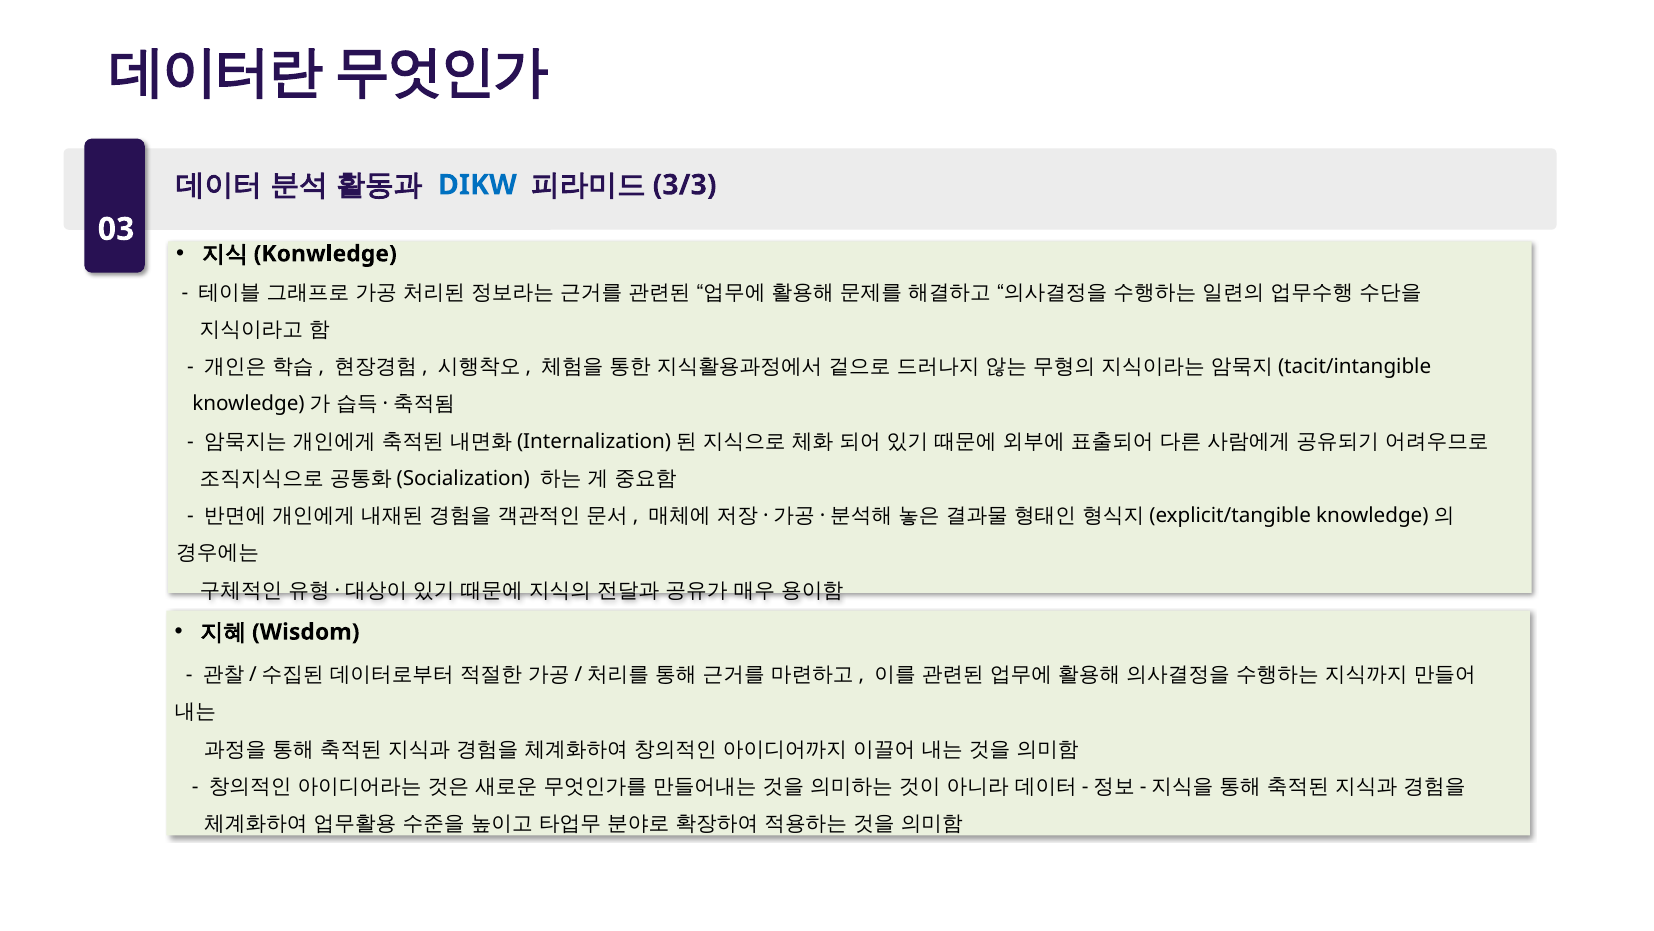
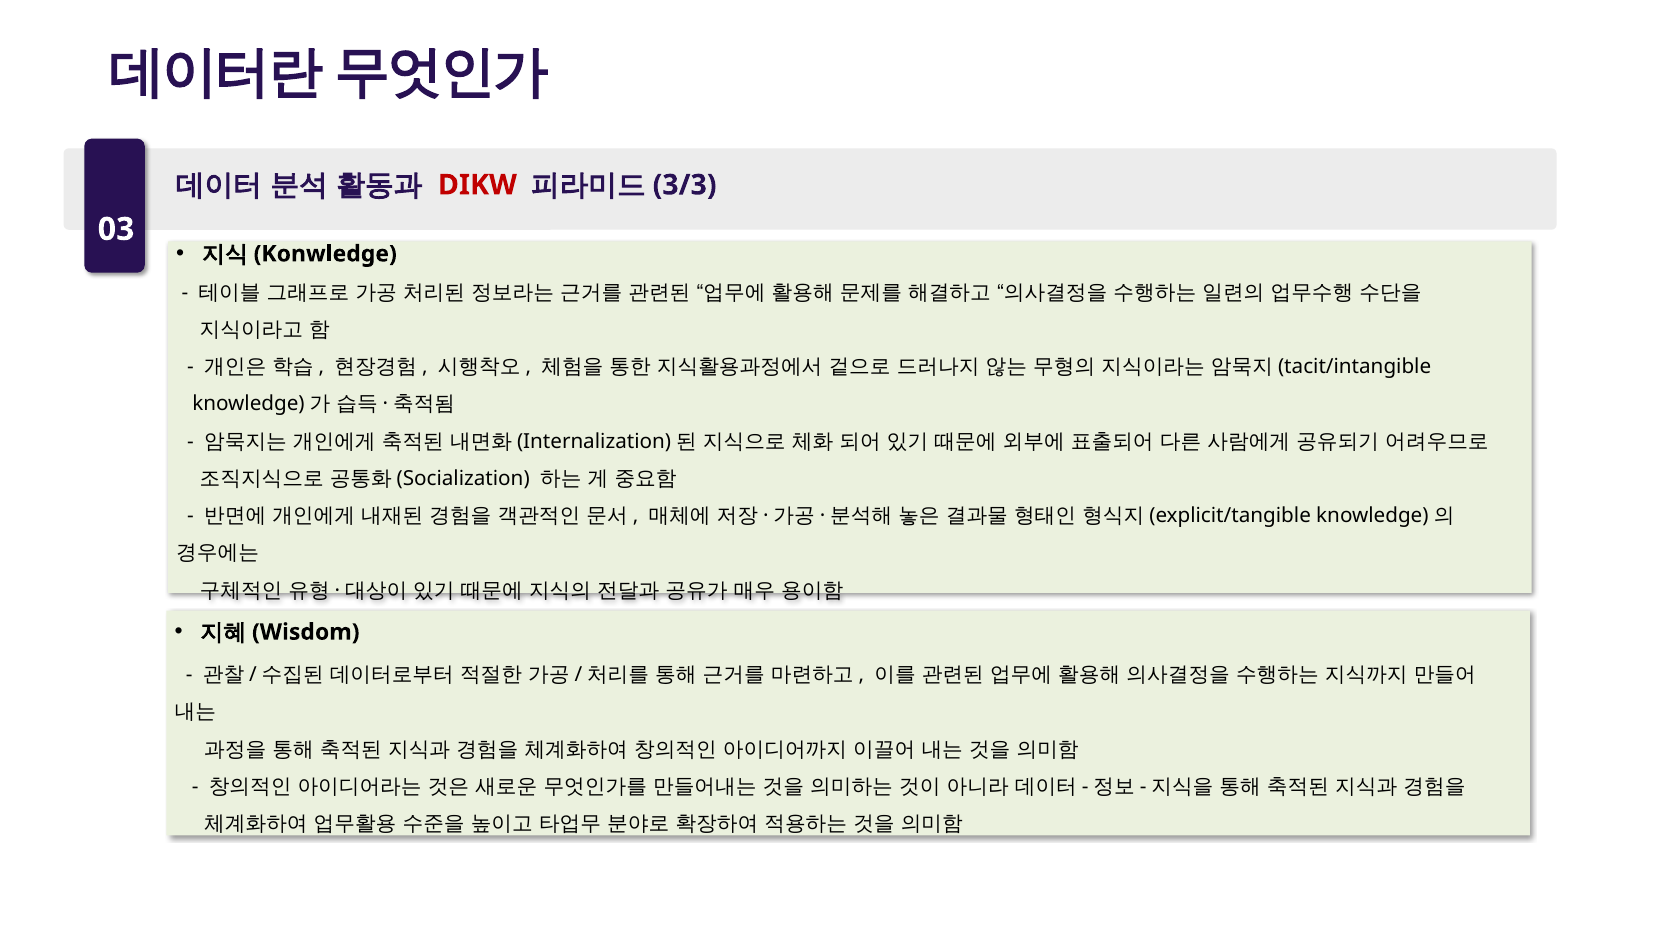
DIKW colour: blue -> red
